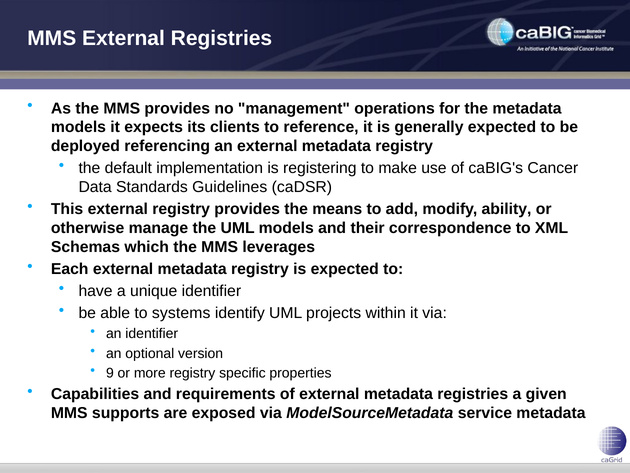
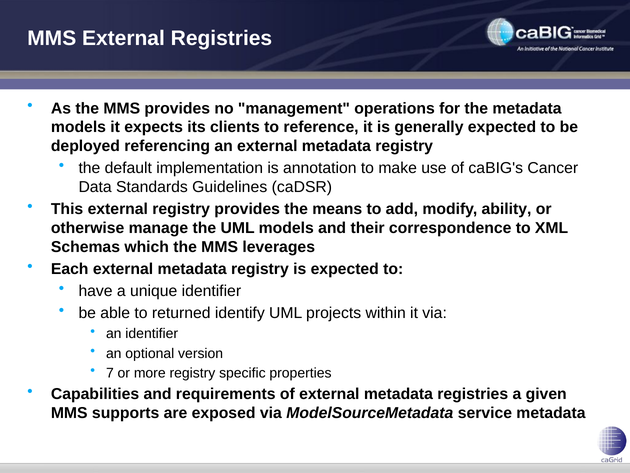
registering: registering -> annotation
systems: systems -> returned
9: 9 -> 7
